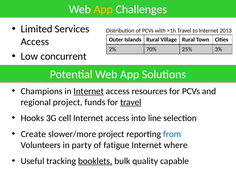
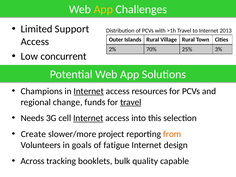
Services: Services -> Support
regional project: project -> change
Hooks: Hooks -> Needs
Internet at (88, 118) underline: none -> present
line: line -> this
from colour: blue -> orange
party: party -> goals
where: where -> design
Useful: Useful -> Across
booklets underline: present -> none
